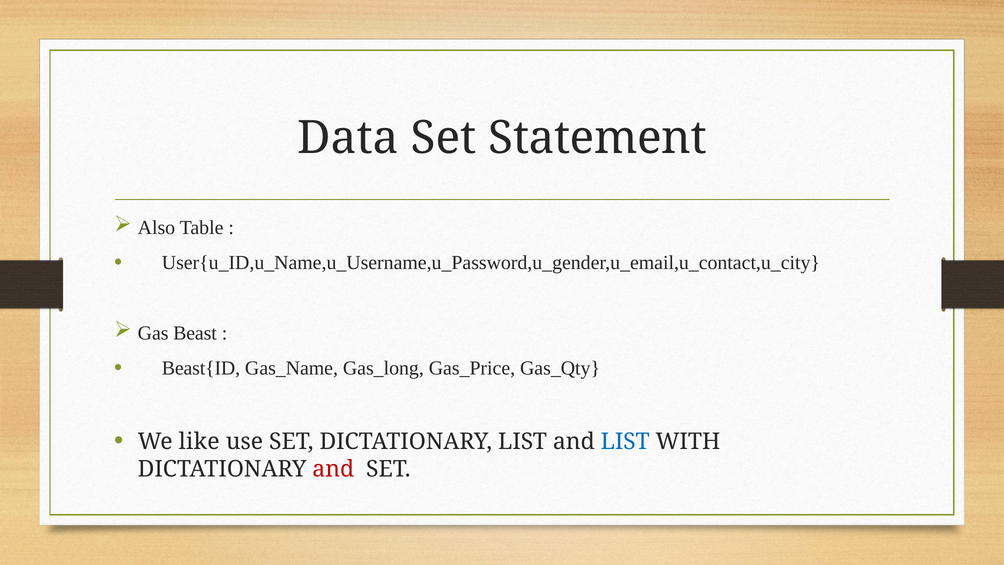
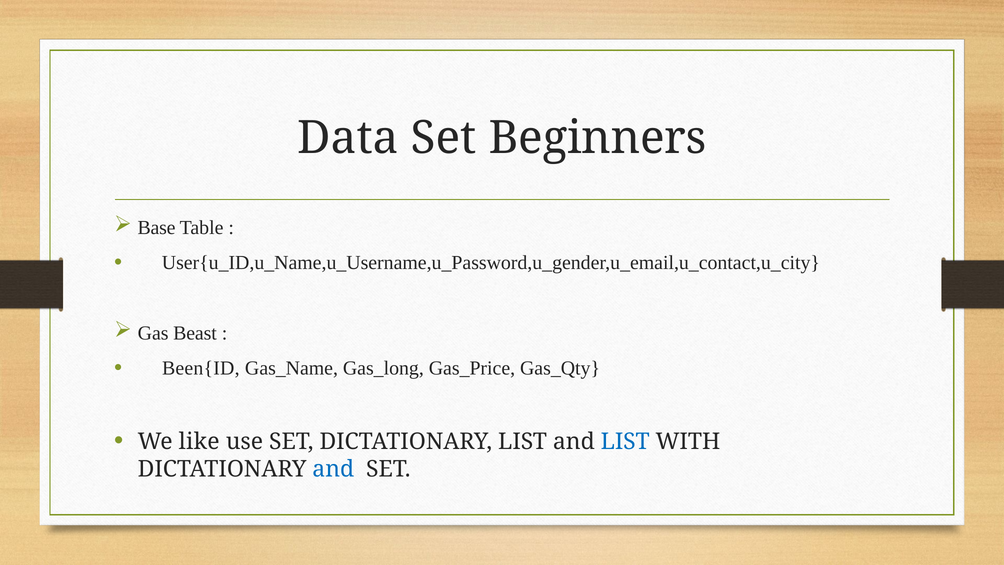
Statement: Statement -> Beginners
Also: Also -> Base
Beast{ID: Beast{ID -> Been{ID
and at (333, 469) colour: red -> blue
